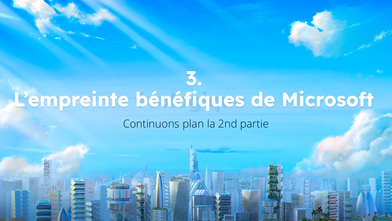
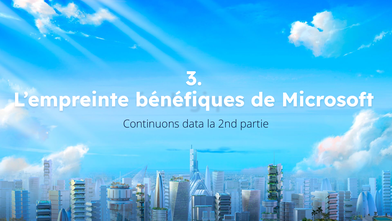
plan: plan -> data
